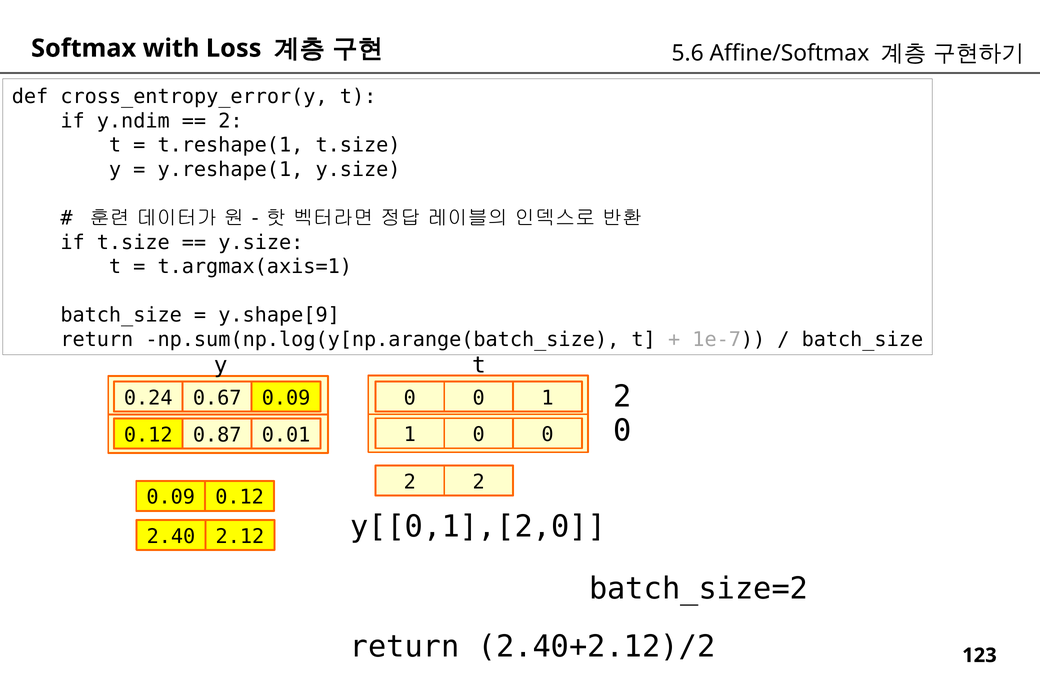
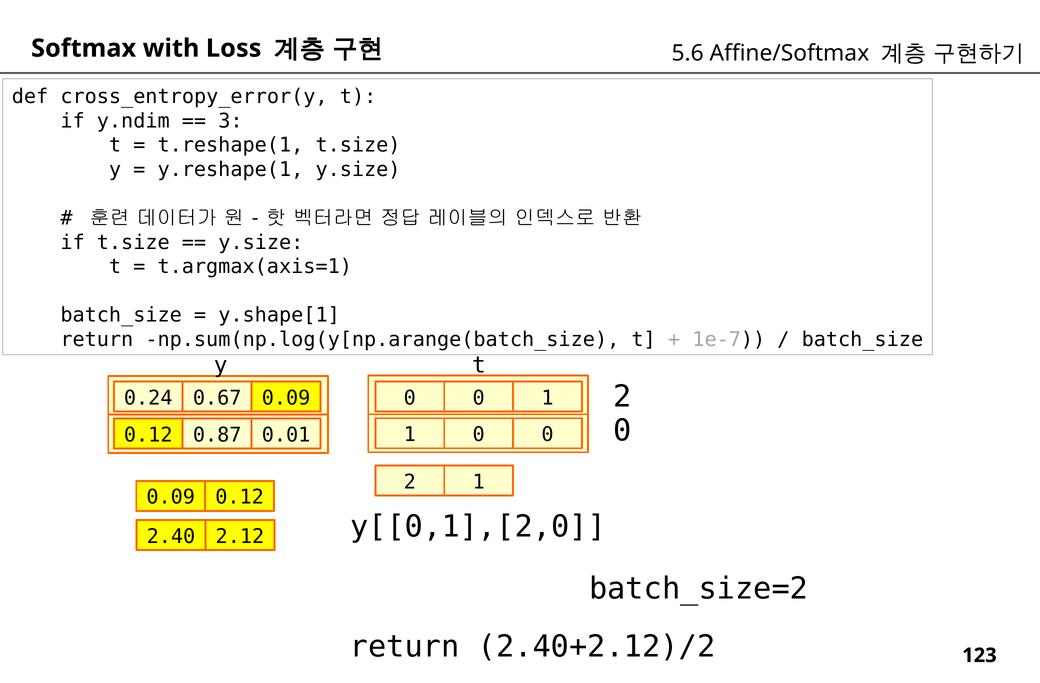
2 at (230, 121): 2 -> 3
y.shape[9: y.shape[9 -> y.shape[1
2 2: 2 -> 1
